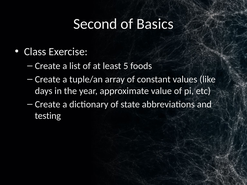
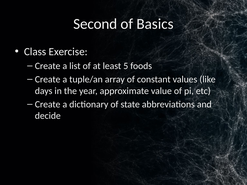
testing: testing -> decide
